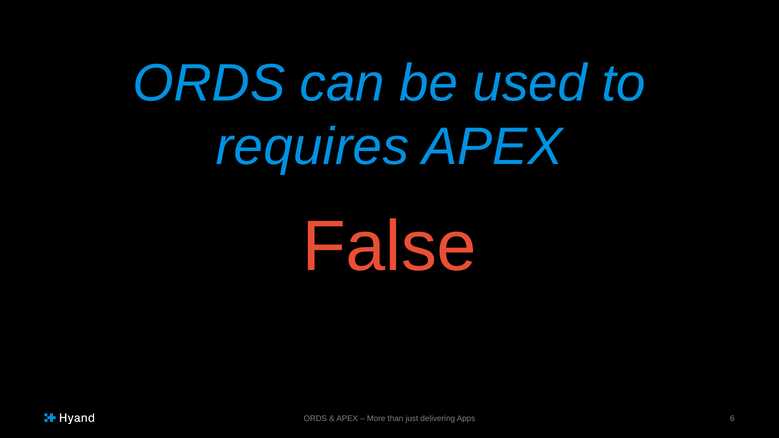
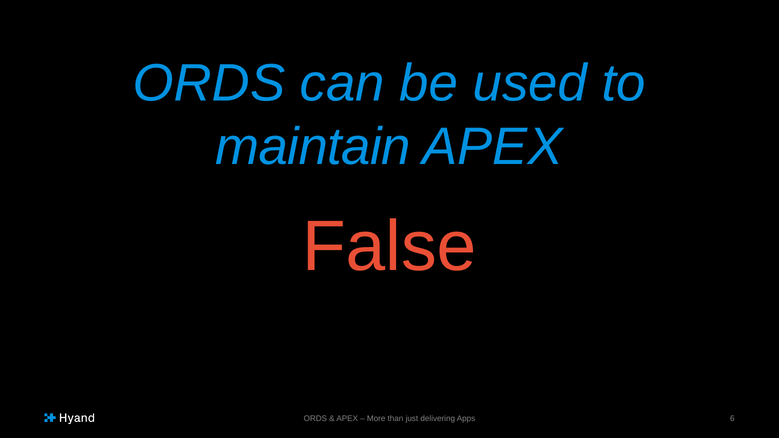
requires: requires -> maintain
